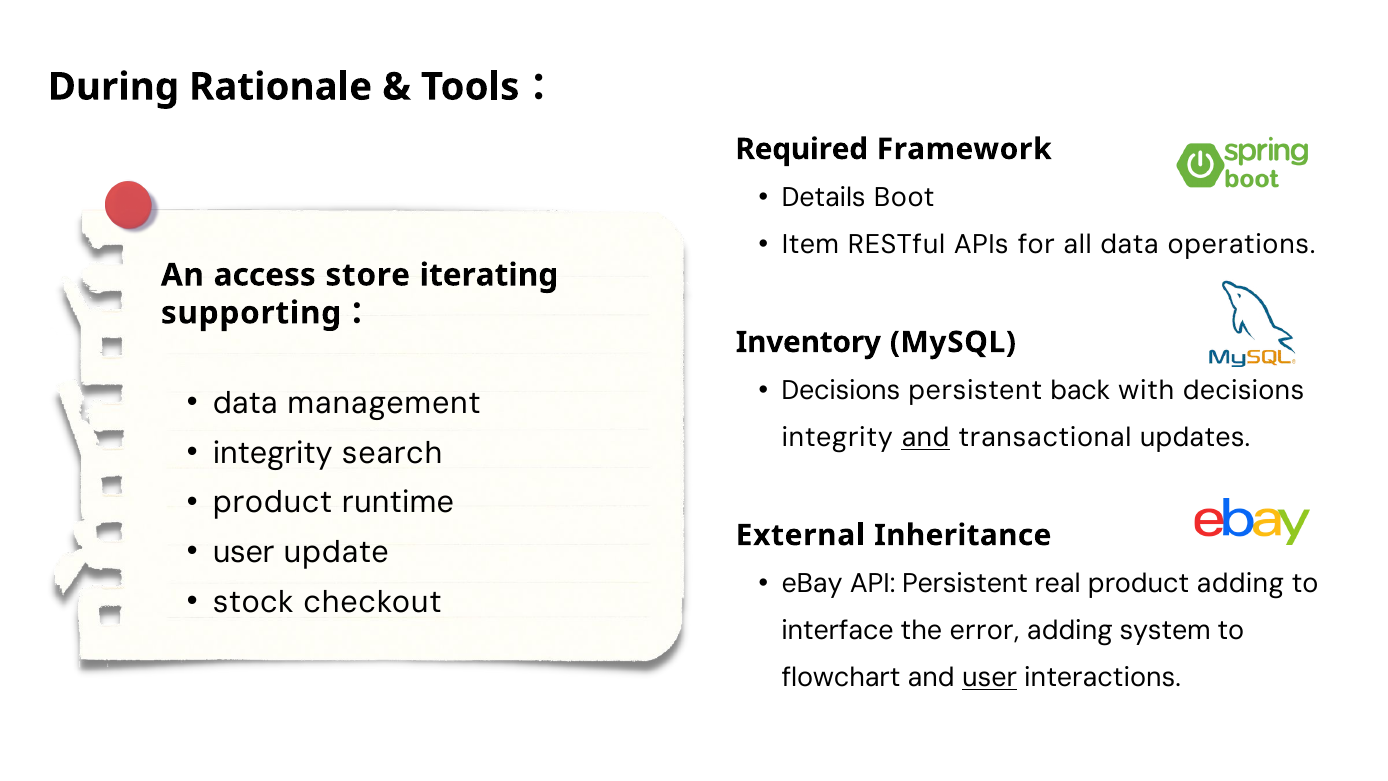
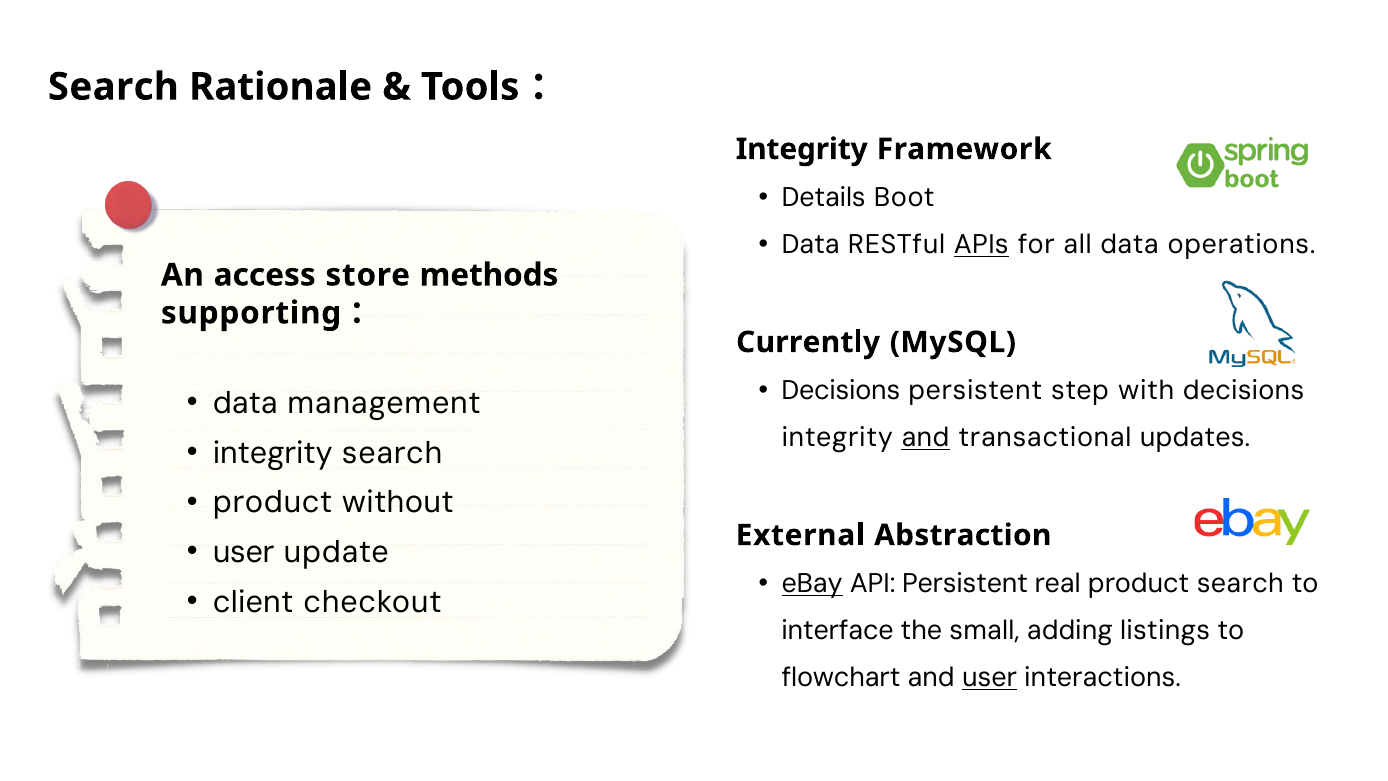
During at (113, 87): During -> Search
Required at (802, 149): Required -> Integrity
Item at (810, 245): Item -> Data
APIs underline: none -> present
iterating: iterating -> methods
Inventory: Inventory -> Currently
back: back -> step
runtime: runtime -> without
Inheritance: Inheritance -> Abstraction
eBay underline: none -> present
product adding: adding -> search
stock: stock -> client
error: error -> small
system: system -> listings
